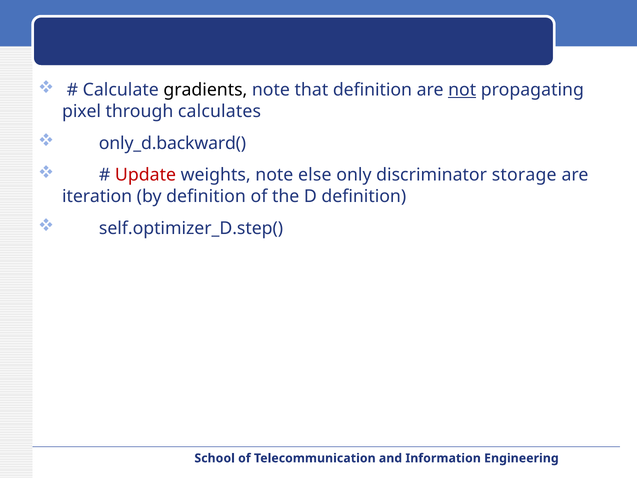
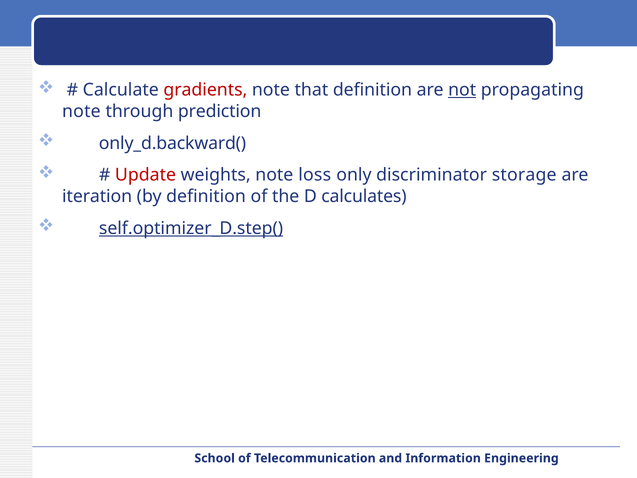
gradients colour: black -> red
pixel at (82, 111): pixel -> note
calculates: calculates -> prediction
else: else -> loss
D definition: definition -> calculates
self.optimizer_D.step( underline: none -> present
